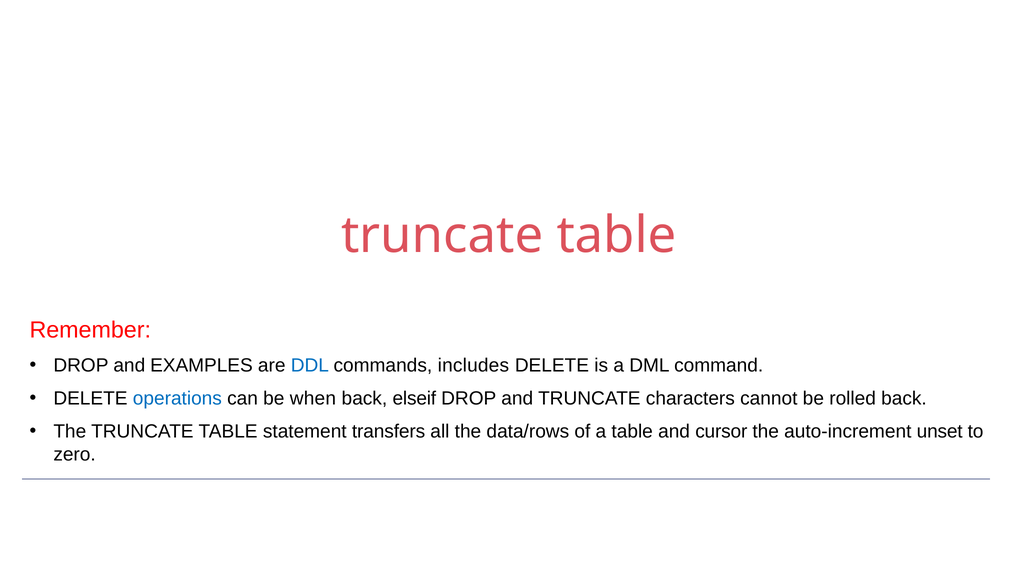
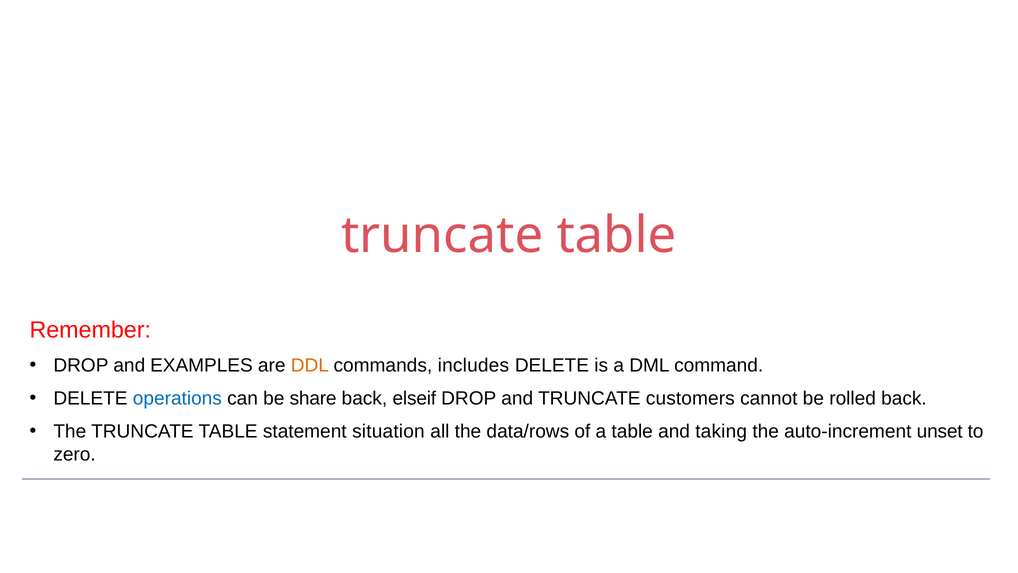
DDL colour: blue -> orange
when: when -> share
characters: characters -> customers
transfers: transfers -> situation
cursor: cursor -> taking
